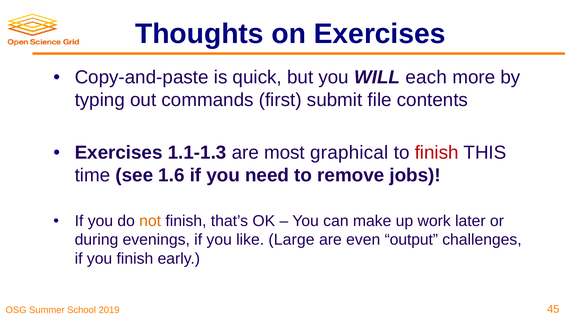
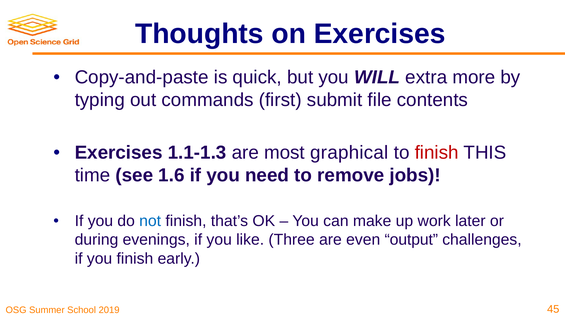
each: each -> extra
not colour: orange -> blue
Large: Large -> Three
